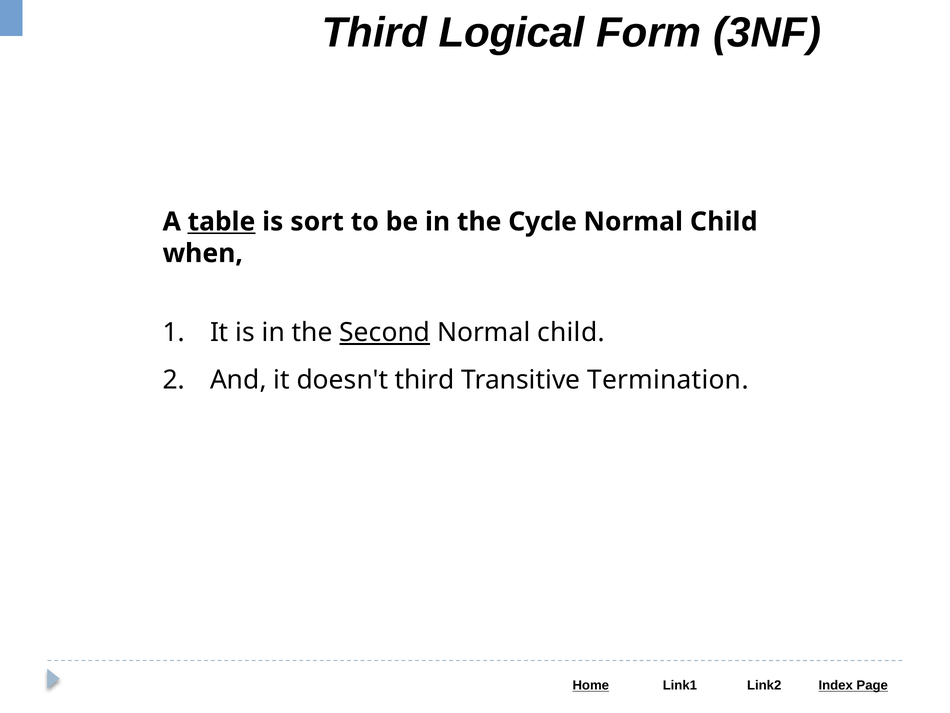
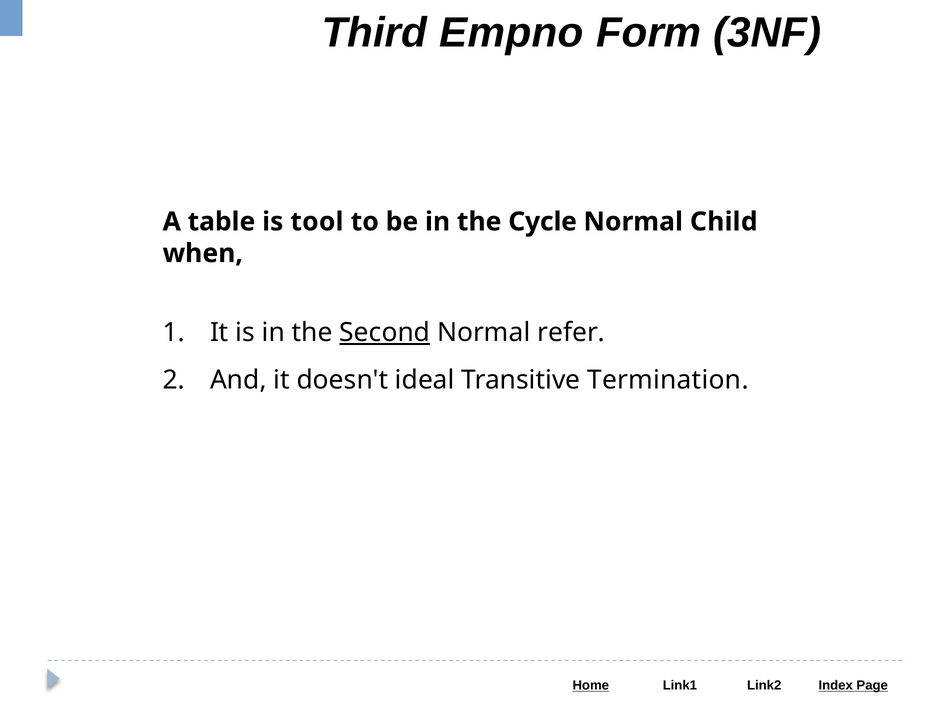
Logical: Logical -> Empno
table underline: present -> none
sort: sort -> tool
child at (571, 332): child -> refer
doesn't third: third -> ideal
